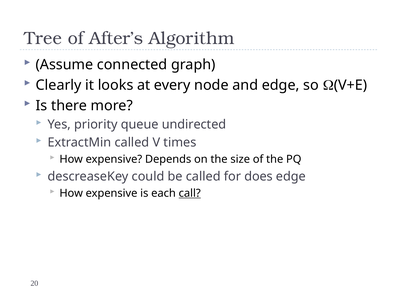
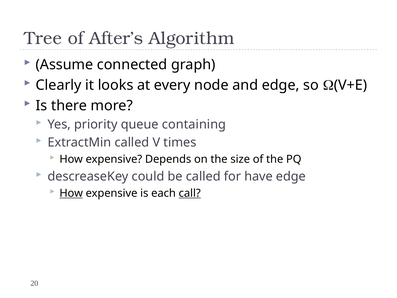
undirected: undirected -> containing
does: does -> have
How at (71, 193) underline: none -> present
